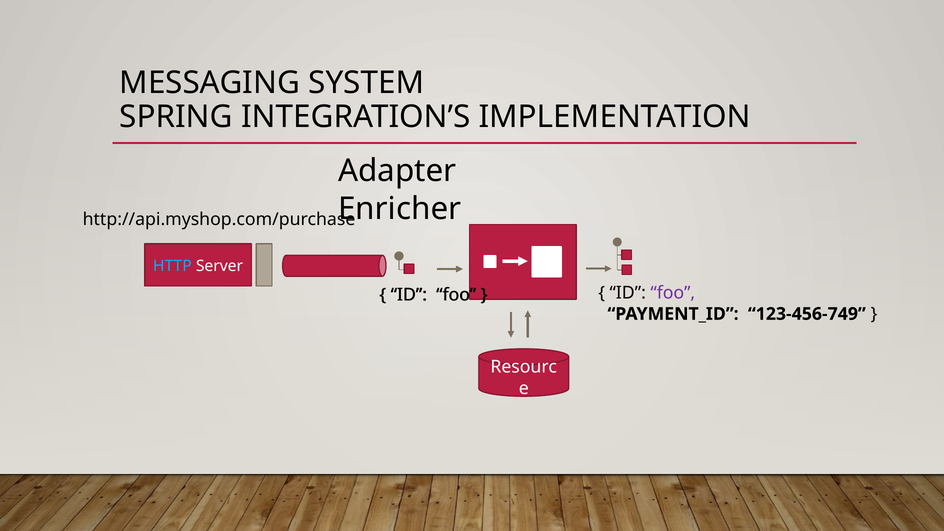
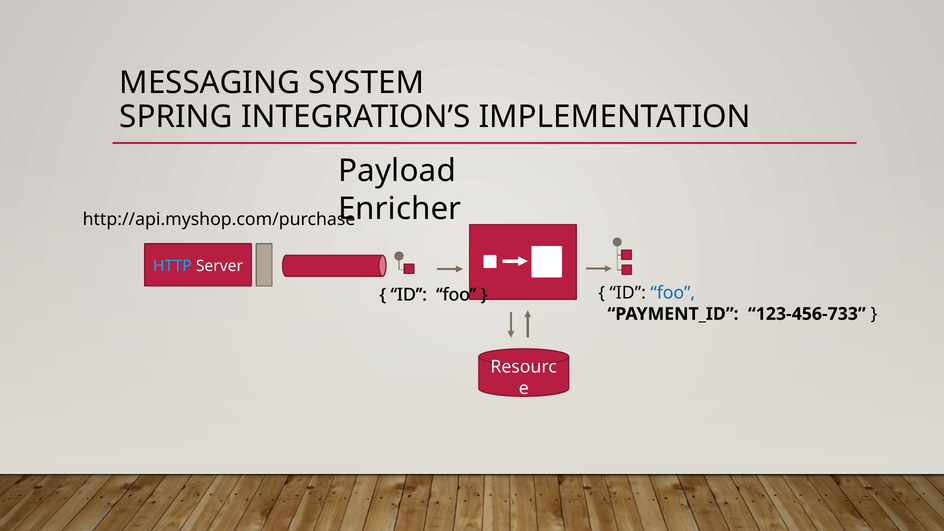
Adapter: Adapter -> Payload
foo at (673, 293) colour: purple -> blue
123-456-749: 123-456-749 -> 123-456-733
